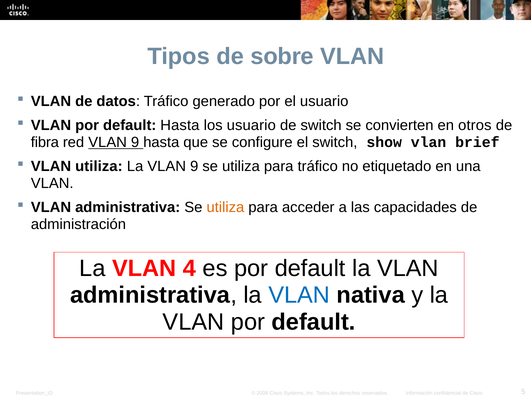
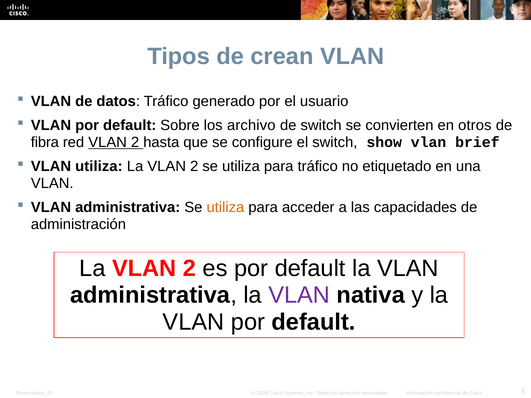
sobre: sobre -> crean
default Hasta: Hasta -> Sobre
los usuario: usuario -> archivo
red VLAN 9: 9 -> 2
9 at (194, 166): 9 -> 2
4 at (189, 268): 4 -> 2
VLAN at (299, 295) colour: blue -> purple
